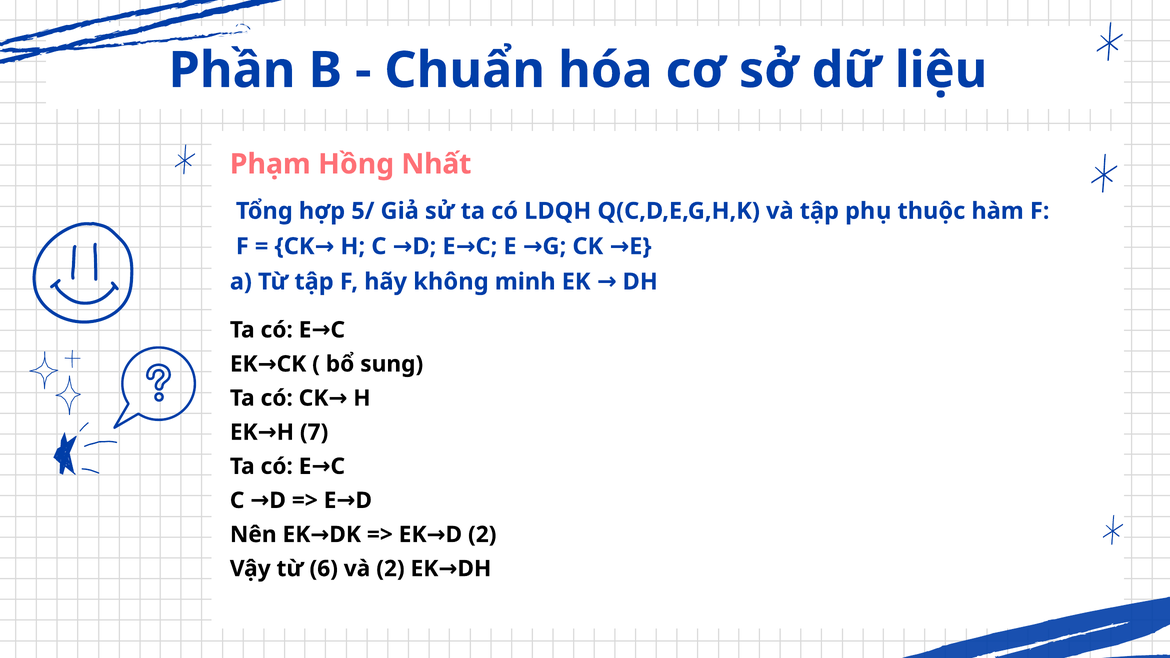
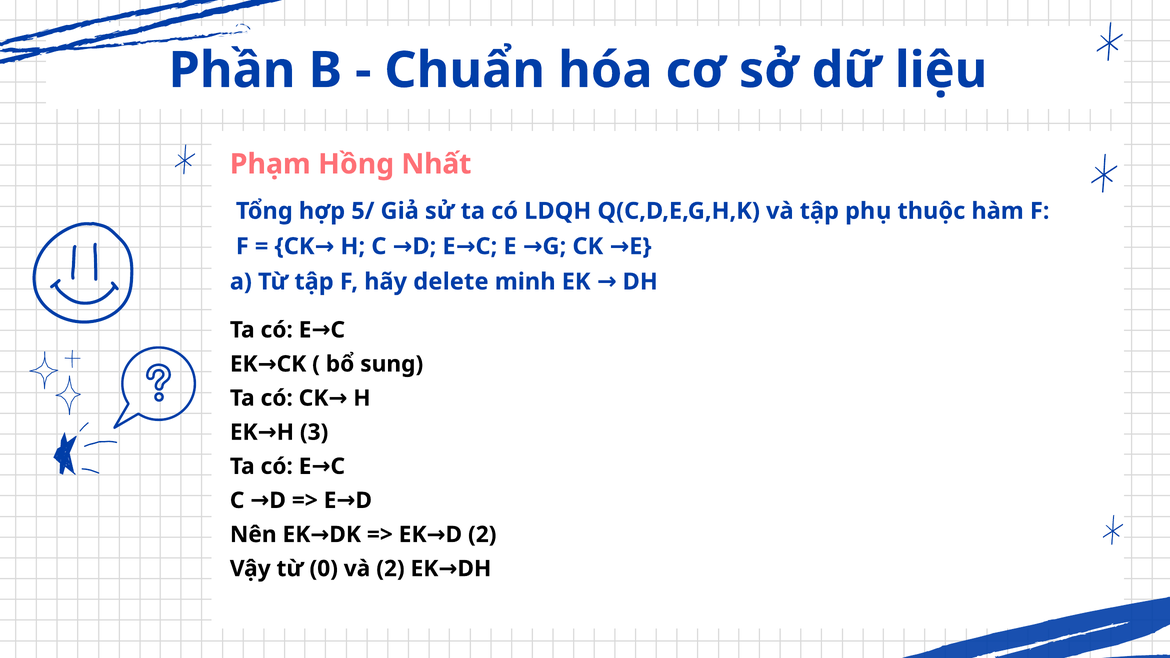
không: không -> delete
7: 7 -> 3
6: 6 -> 0
